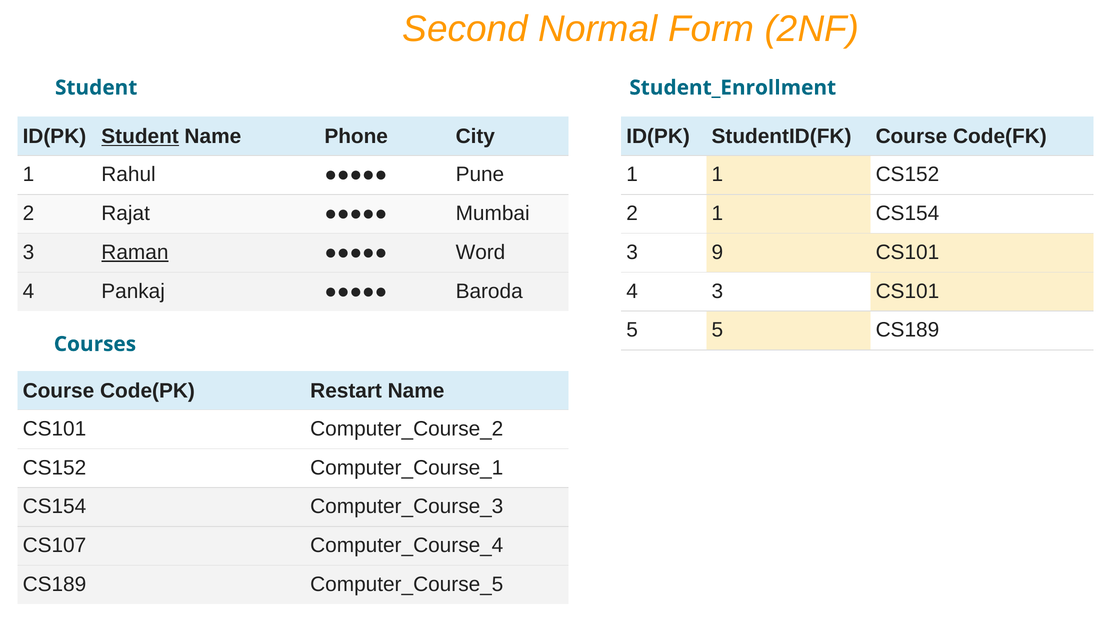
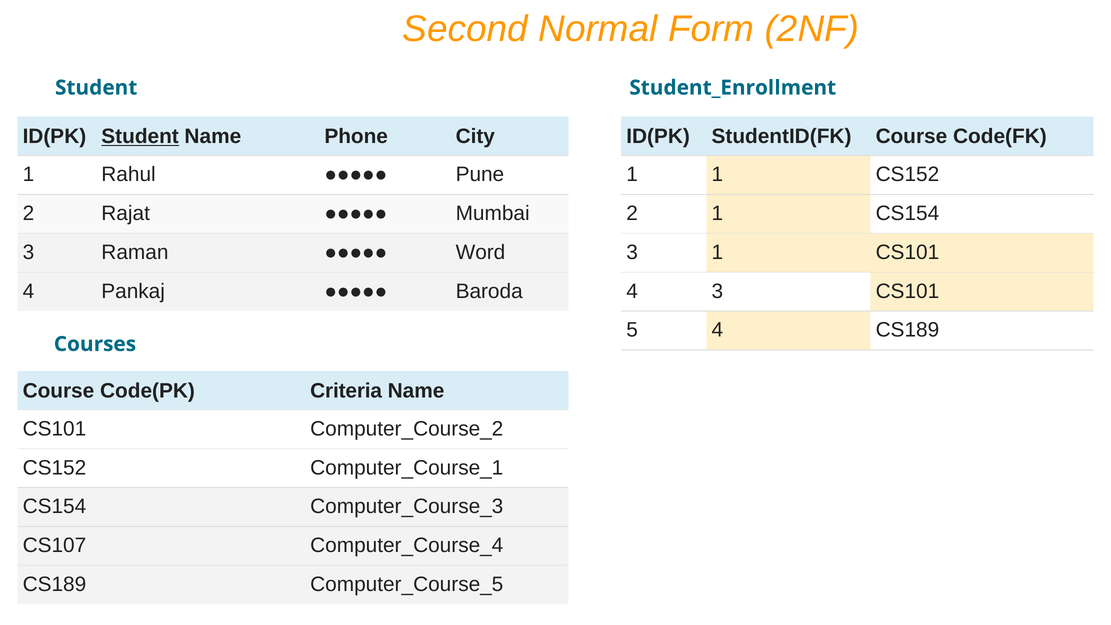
Raman underline: present -> none
3 9: 9 -> 1
5 5: 5 -> 4
Restart: Restart -> Criteria
